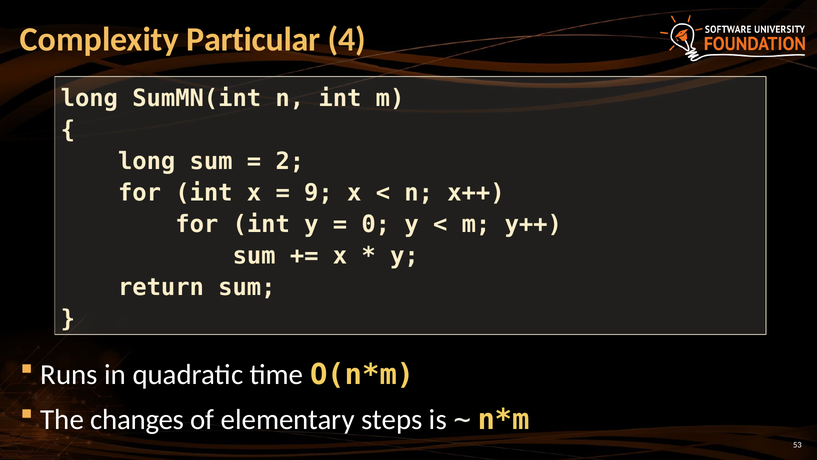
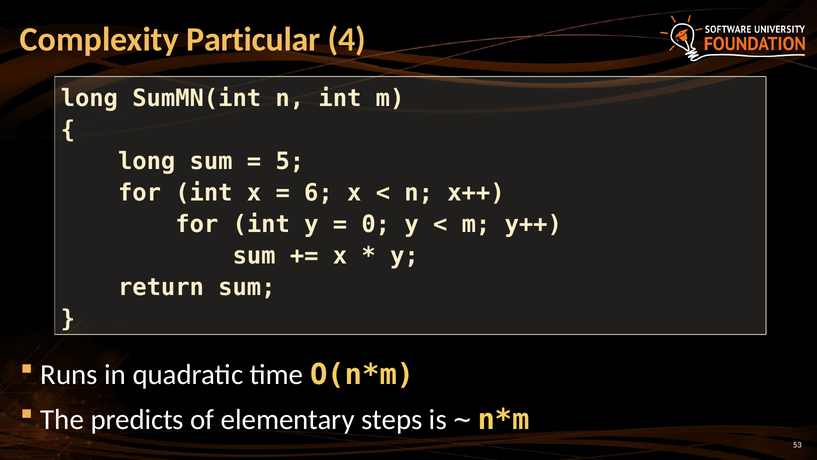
2: 2 -> 5
9: 9 -> 6
changes: changes -> predicts
